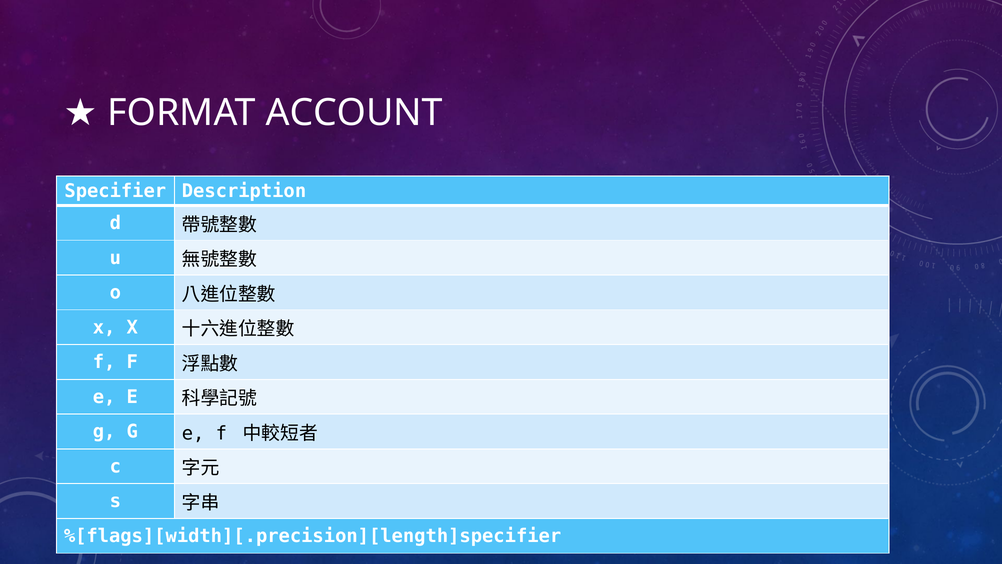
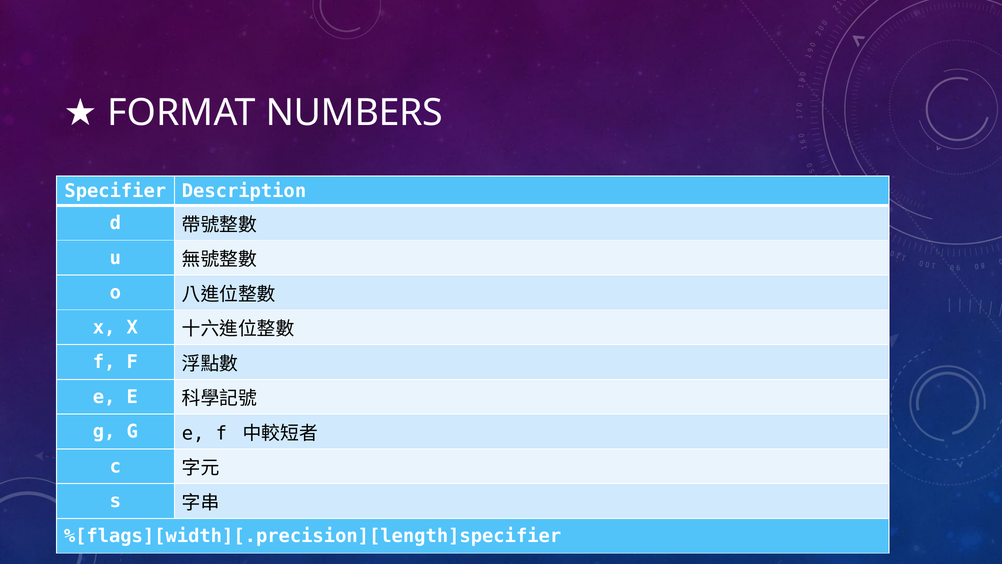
ACCOUNT: ACCOUNT -> NUMBERS
